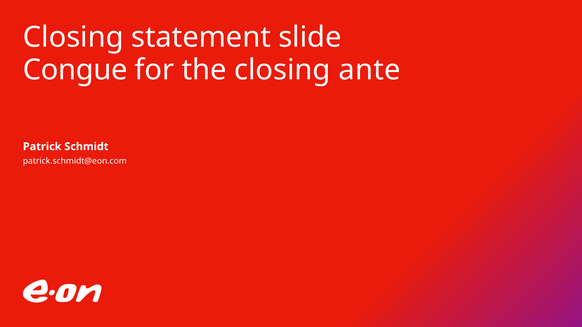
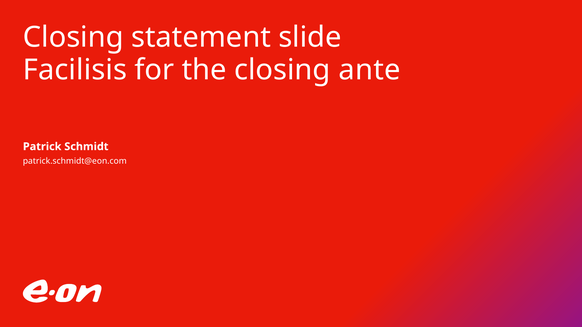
Congue: Congue -> Facilisis
